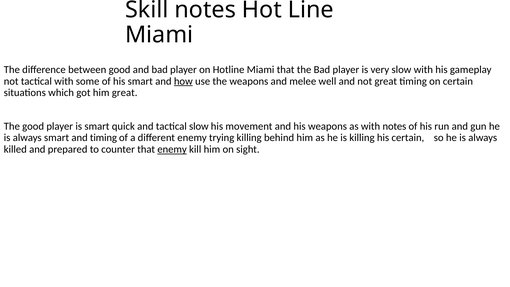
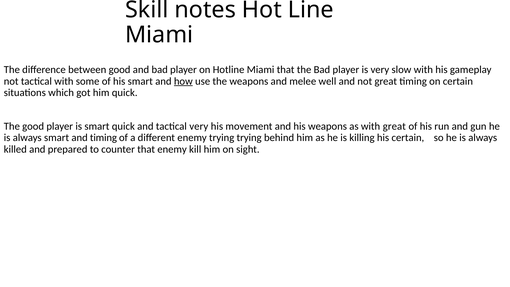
him great: great -> quick
tactical slow: slow -> very
with notes: notes -> great
trying killing: killing -> trying
enemy at (172, 149) underline: present -> none
